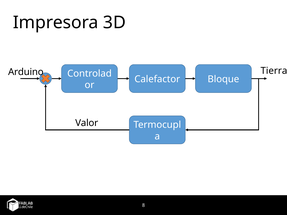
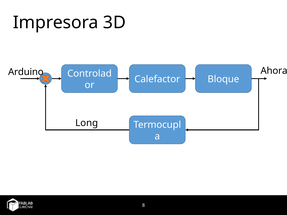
Tierra: Tierra -> Ahora
Valor: Valor -> Long
